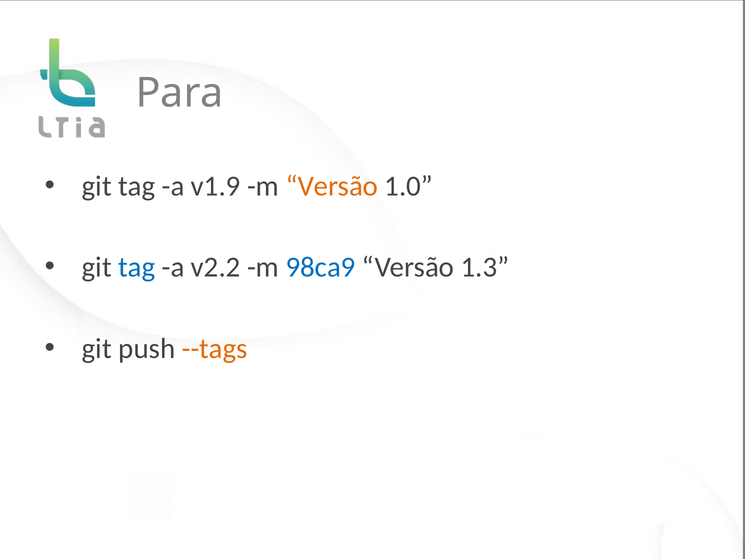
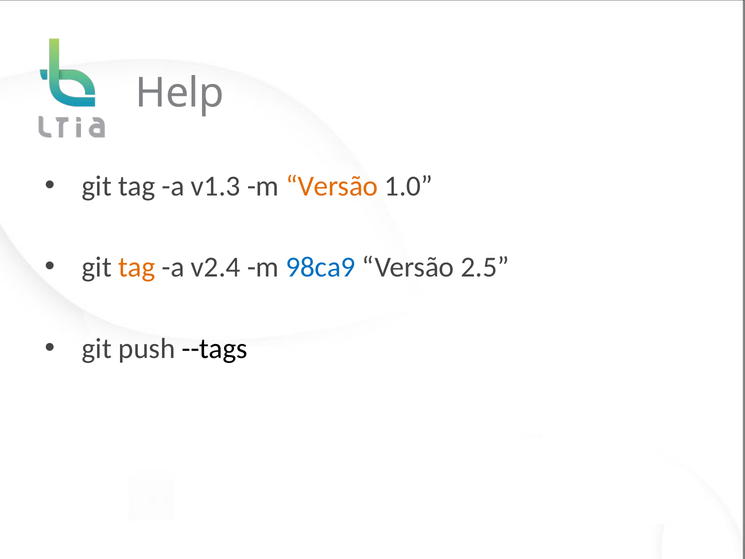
Para: Para -> Help
v1.9: v1.9 -> v1.3
tag at (137, 267) colour: blue -> orange
v2.2: v2.2 -> v2.4
1.3: 1.3 -> 2.5
--tags colour: orange -> black
